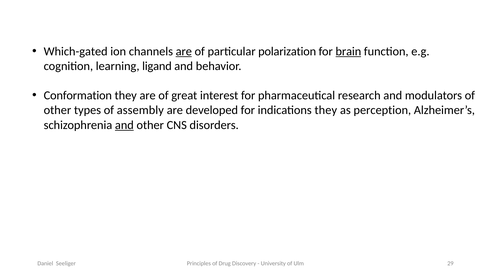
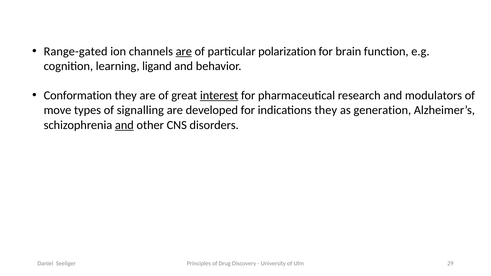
Which-gated: Which-gated -> Range-gated
brain underline: present -> none
interest underline: none -> present
other at (57, 110): other -> move
assembly: assembly -> signalling
perception: perception -> generation
